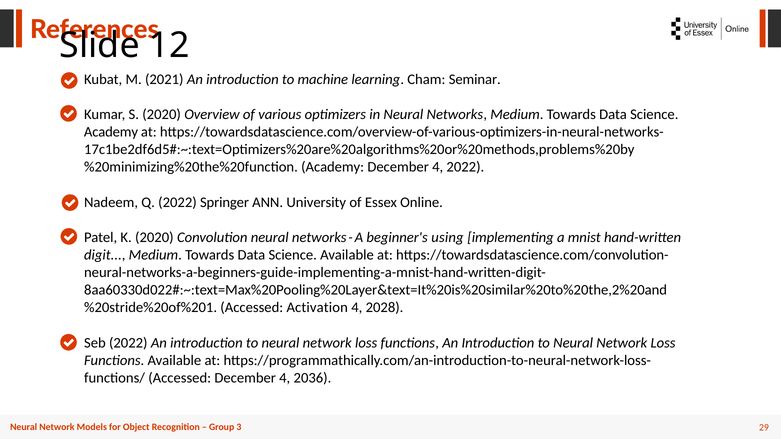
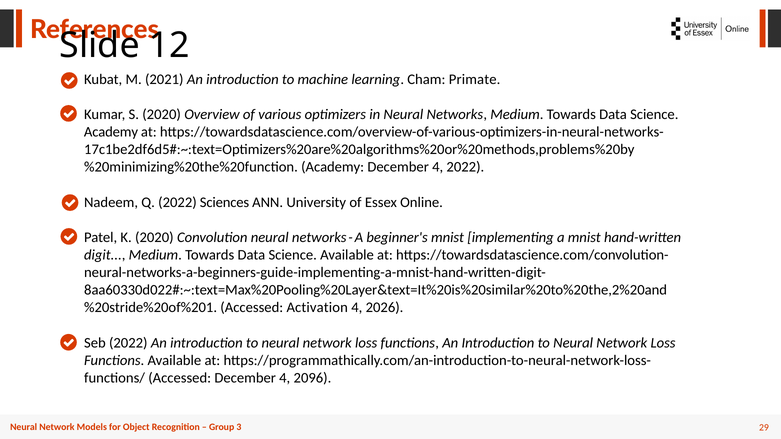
Seminar: Seminar -> Primate
Springer: Springer -> Sciences
beginner's using: using -> mnist
2028: 2028 -> 2026
2036: 2036 -> 2096
